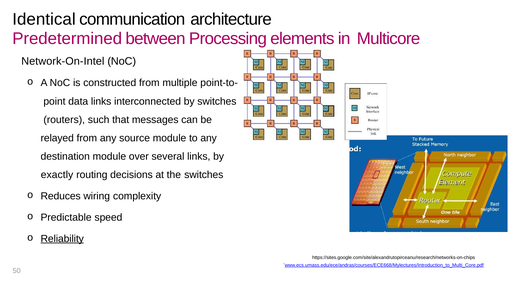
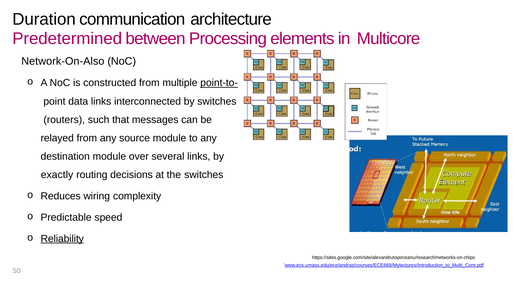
Identical: Identical -> Duration
Network-On-Intel: Network-On-Intel -> Network-On-Also
point-to- underline: none -> present
